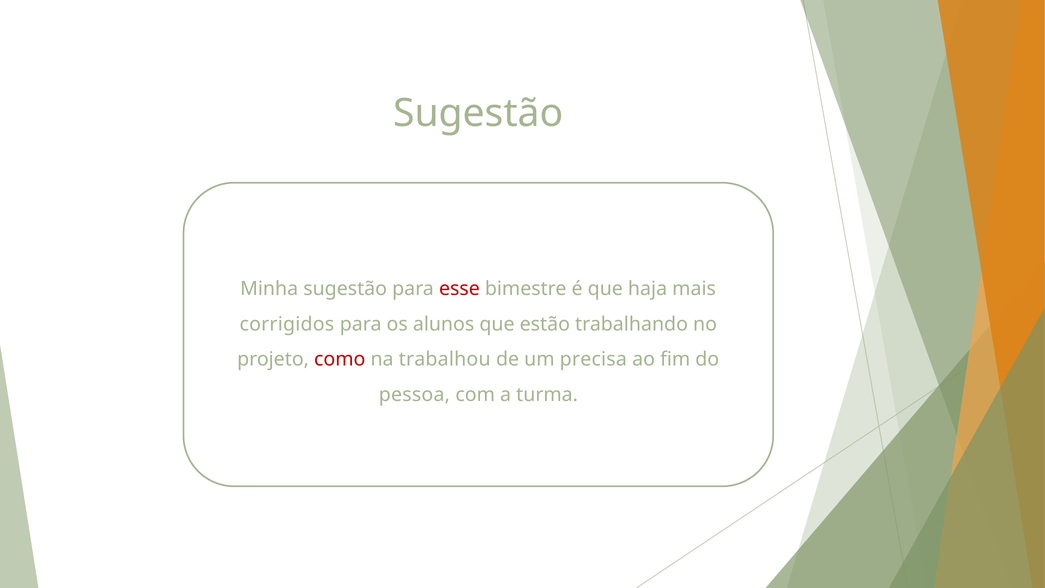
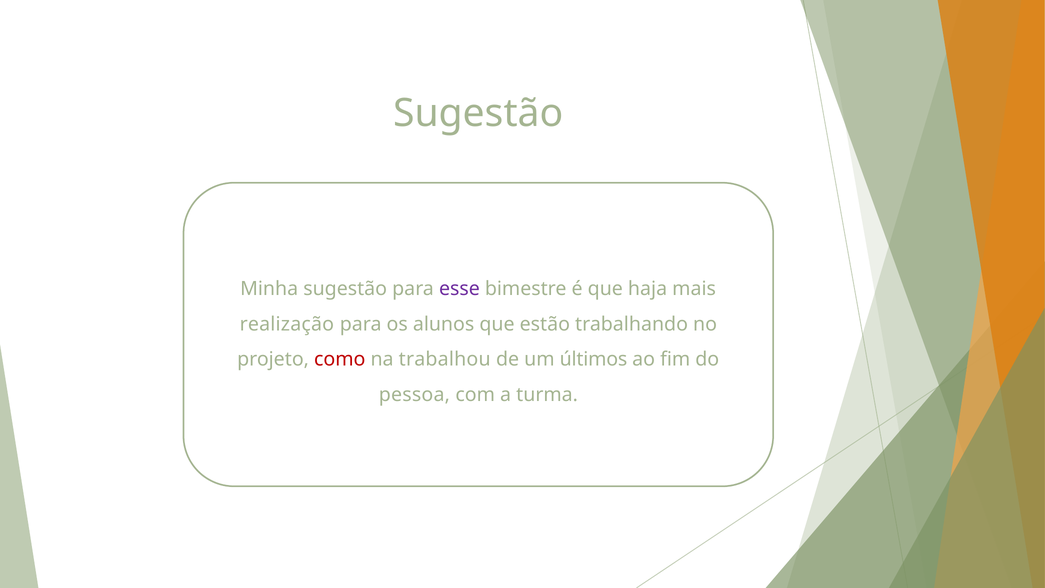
esse colour: red -> purple
corrigidos: corrigidos -> realização
precisa: precisa -> últimos
